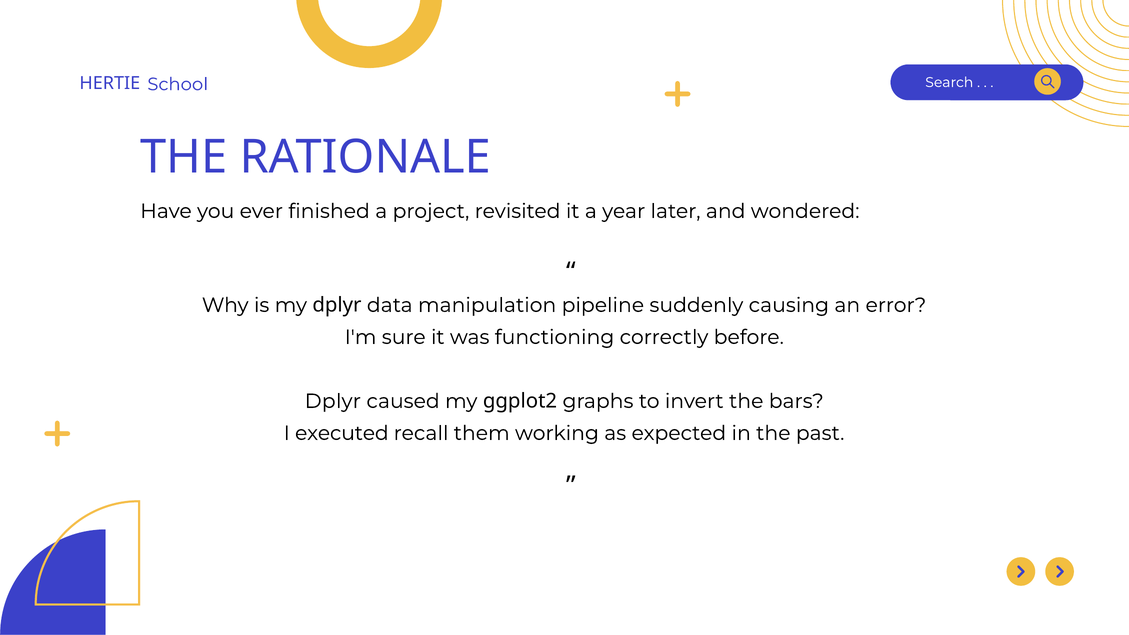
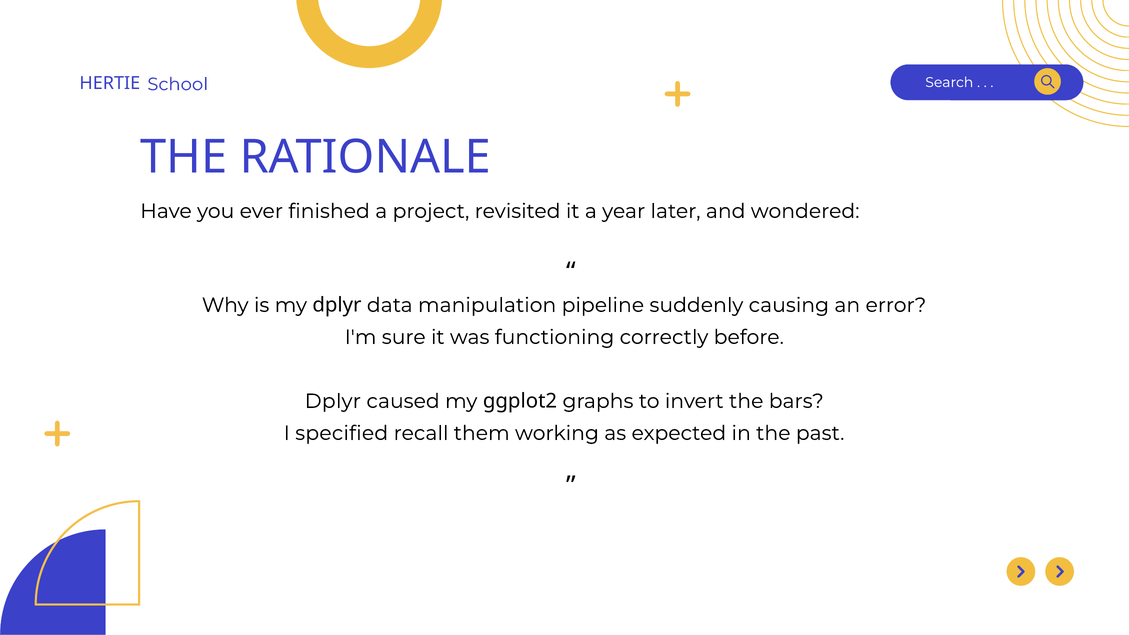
executed: executed -> specified
